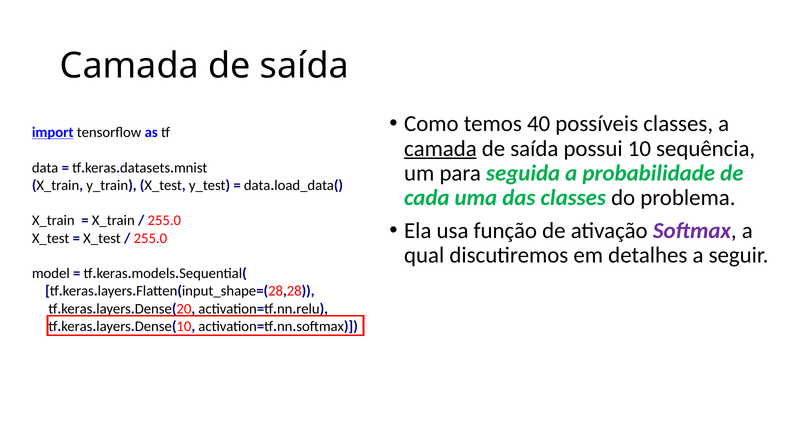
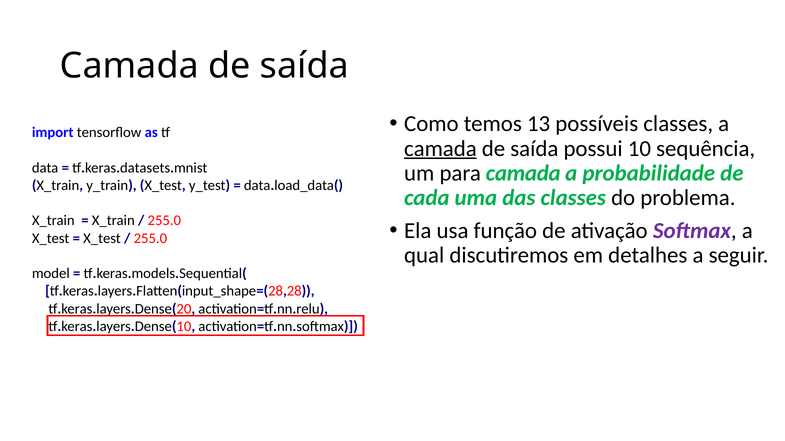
40: 40 -> 13
import underline: present -> none
para seguida: seguida -> camada
